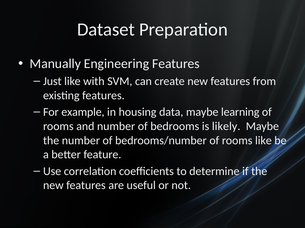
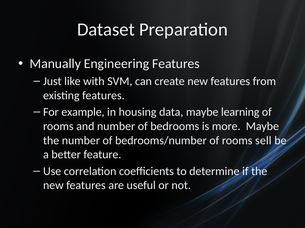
likely: likely -> more
rooms like: like -> sell
